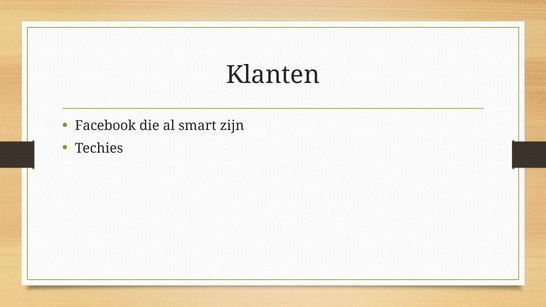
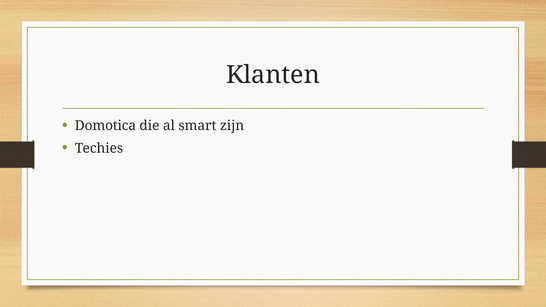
Facebook: Facebook -> Domotica
